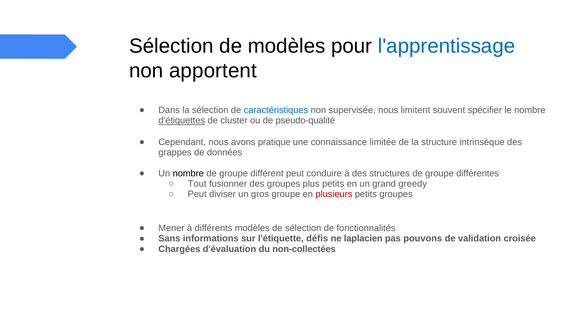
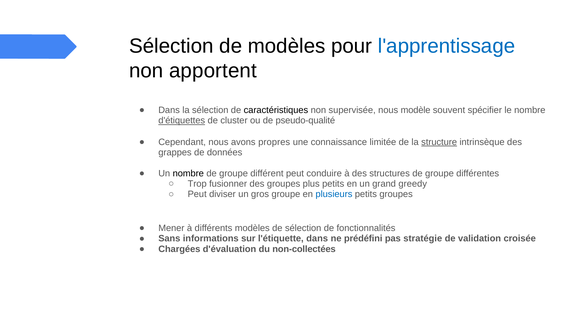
caractéristiques colour: blue -> black
limitent: limitent -> modèle
pratique: pratique -> propres
structure underline: none -> present
Tout: Tout -> Trop
plusieurs colour: red -> blue
l'étiquette défis: défis -> dans
laplacien: laplacien -> prédéfini
pouvons: pouvons -> stratégie
